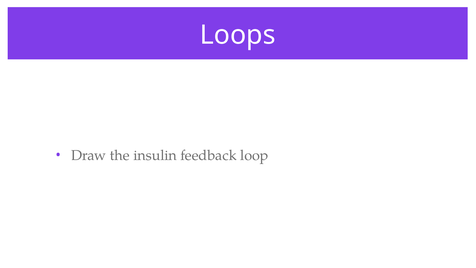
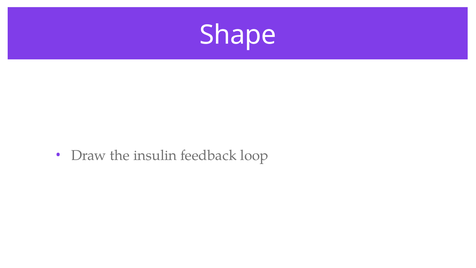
Loops: Loops -> Shape
